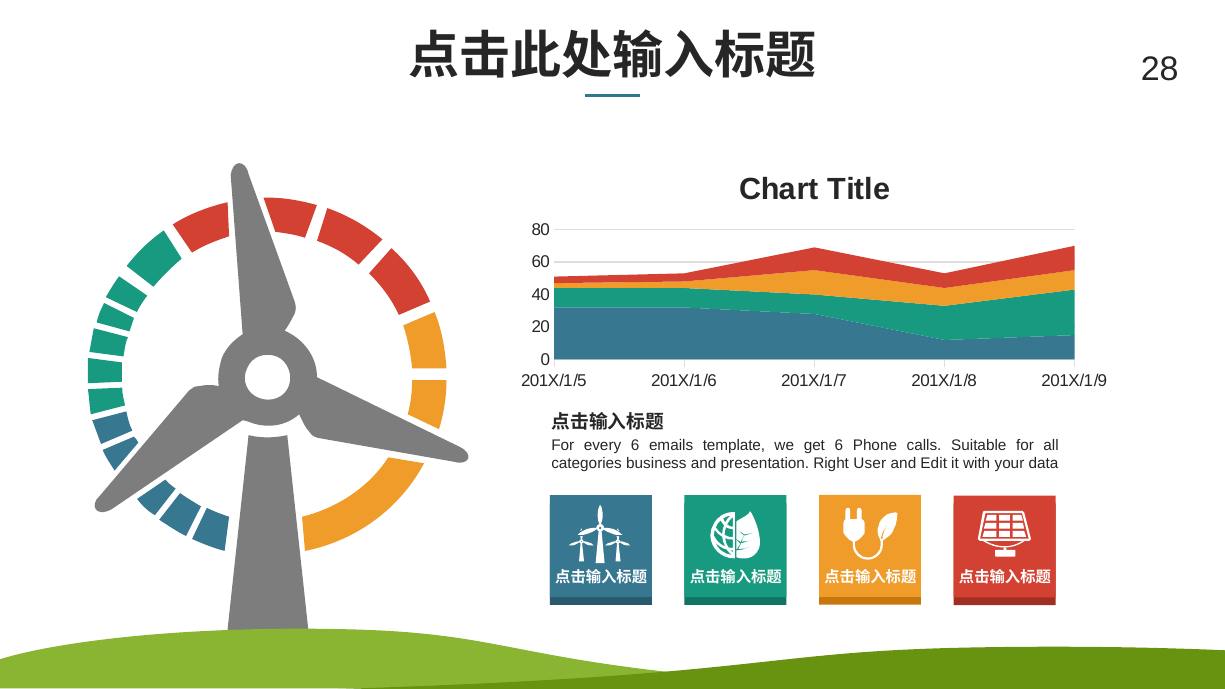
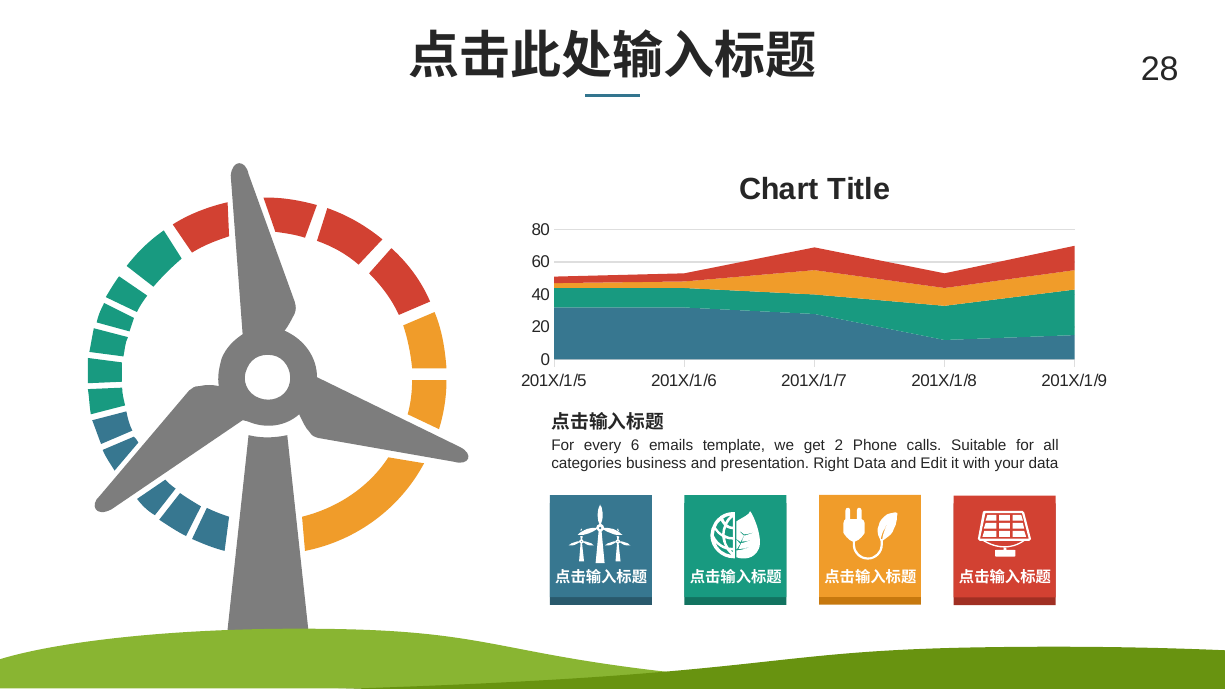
get 6: 6 -> 2
Right User: User -> Data
